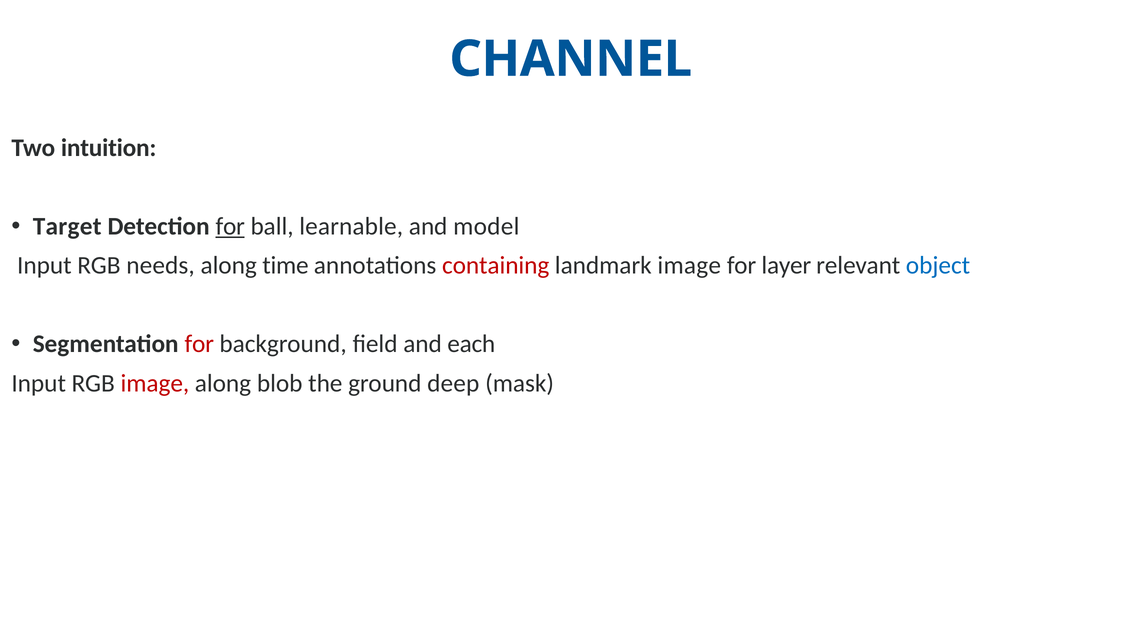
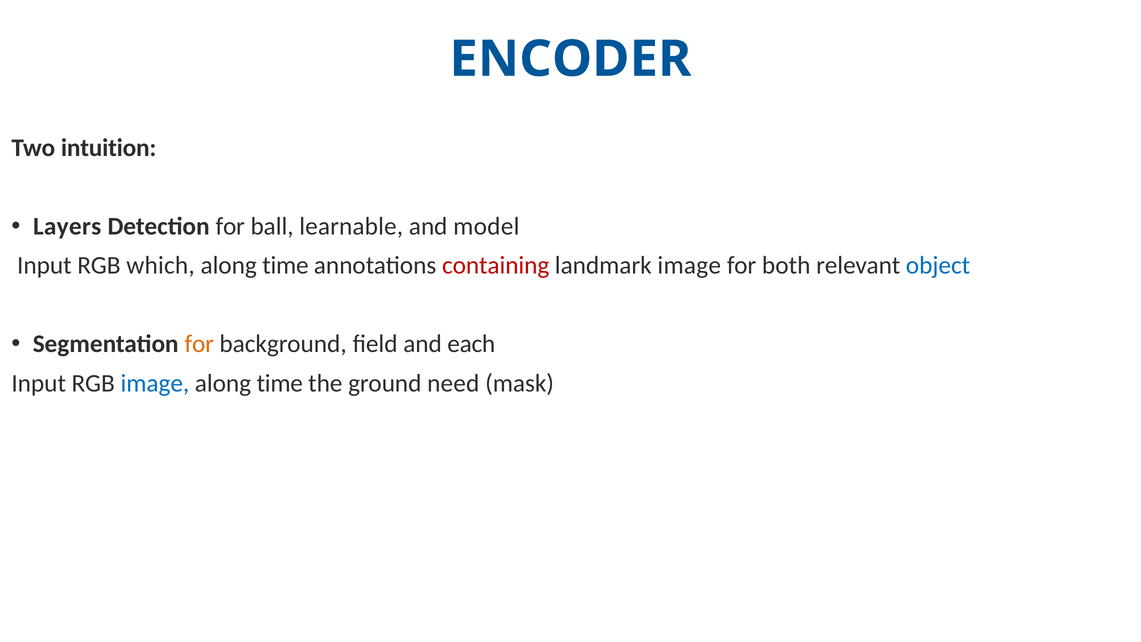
CHANNEL: CHANNEL -> ENCODER
Target: Target -> Layers
for at (230, 226) underline: present -> none
needs: needs -> which
layer: layer -> both
for at (199, 344) colour: red -> orange
image at (155, 383) colour: red -> blue
blob at (280, 383): blob -> time
deep: deep -> need
